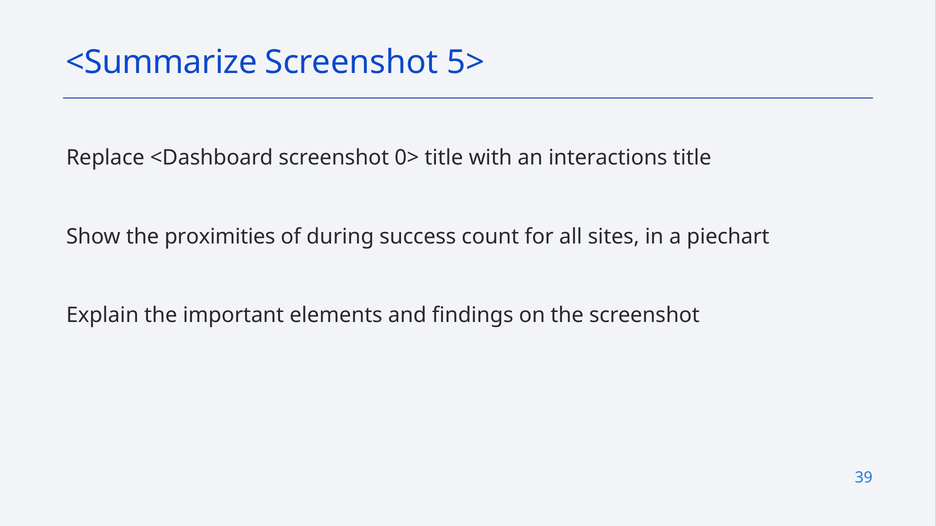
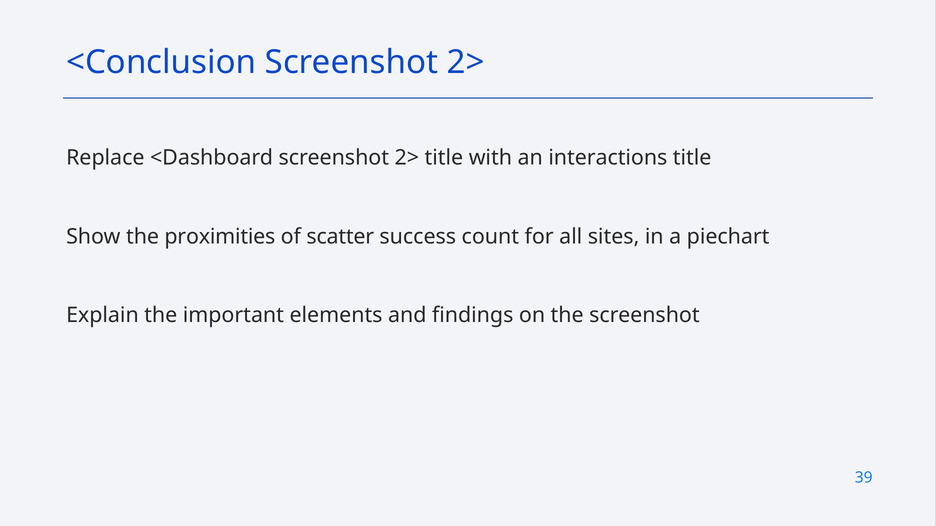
<Summarize: <Summarize -> <Conclusion
5> at (466, 63): 5> -> 2>
<Dashboard screenshot 0>: 0> -> 2>
during: during -> scatter
